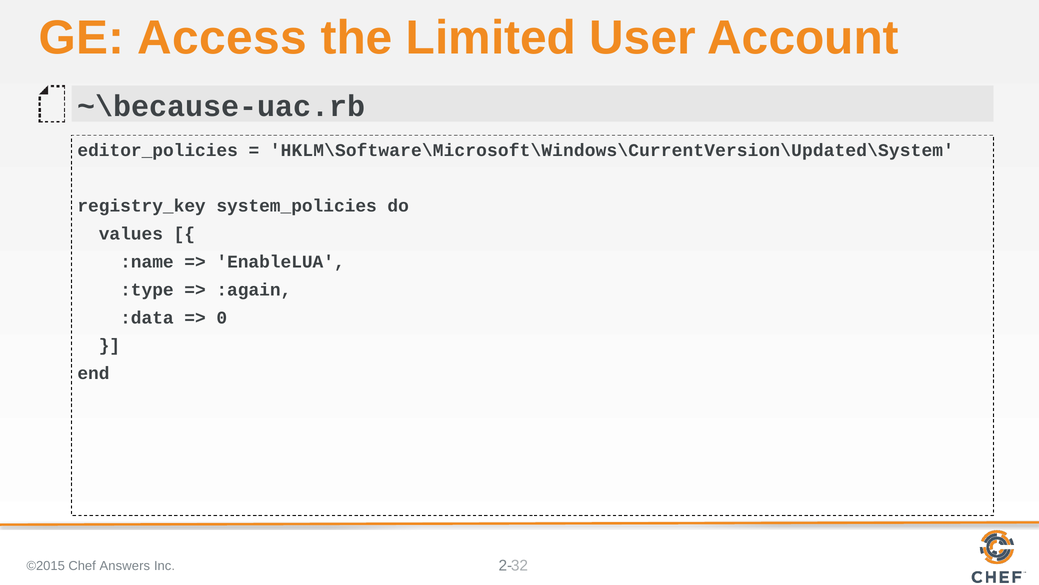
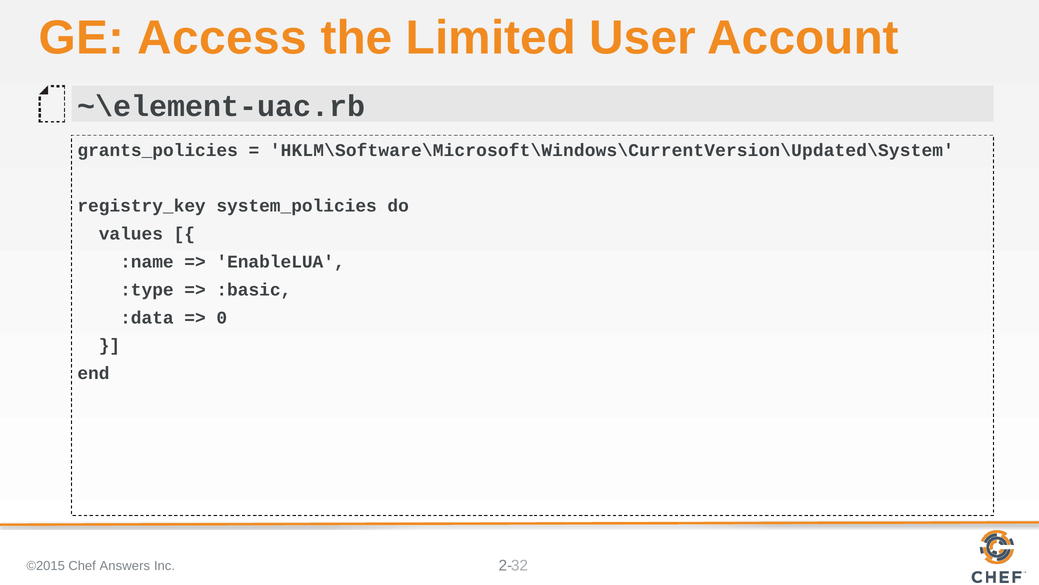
~\because-uac.rb: ~\because-uac.rb -> ~\element-uac.rb
editor_policies: editor_policies -> grants_policies
:again: :again -> :basic
